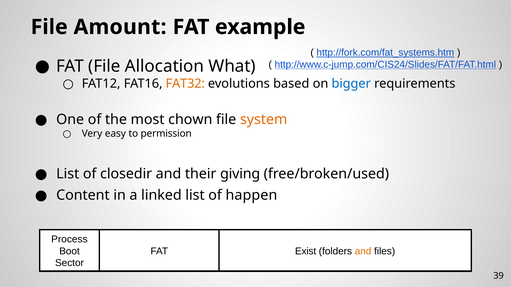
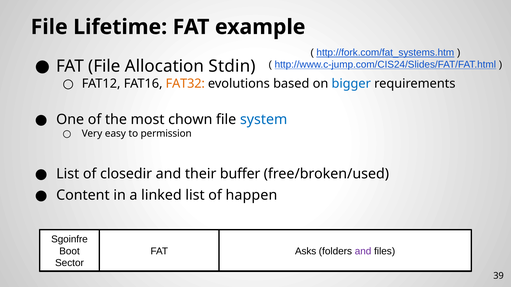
Amount: Amount -> Lifetime
What: What -> Stdin
system colour: orange -> blue
giving: giving -> buffer
Process: Process -> Sgoinfre
Exist: Exist -> Asks
and at (363, 252) colour: orange -> purple
